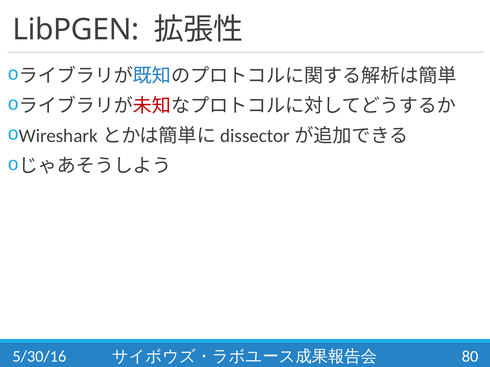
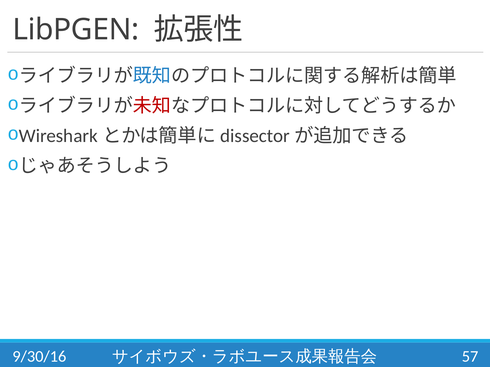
5/30/16: 5/30/16 -> 9/30/16
80: 80 -> 57
